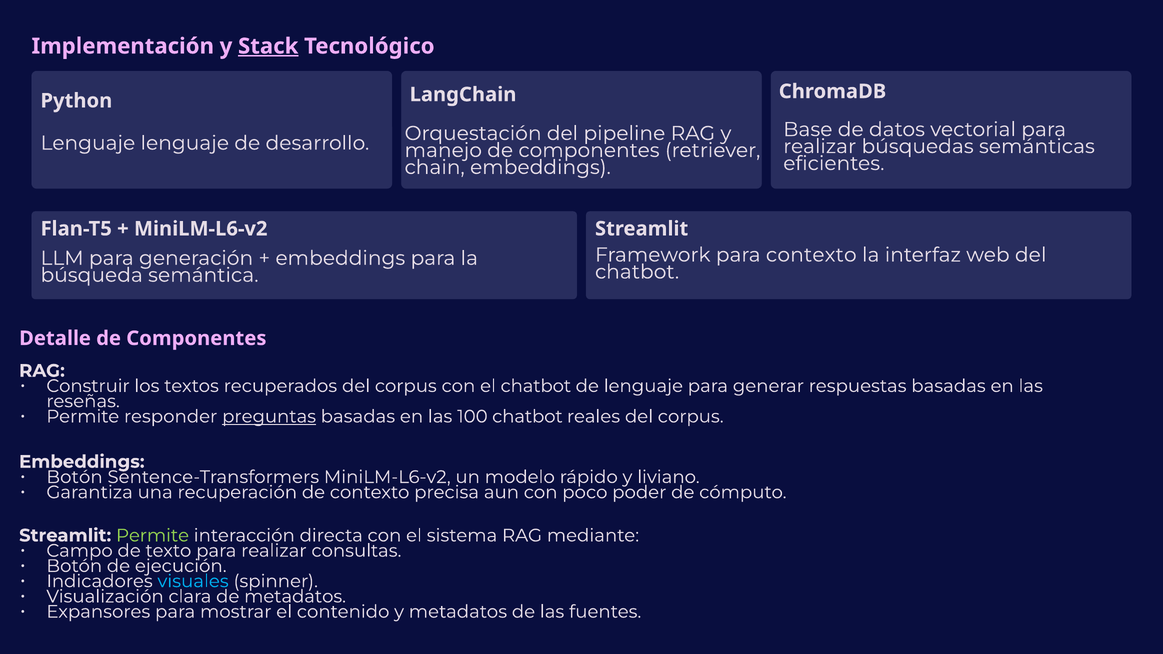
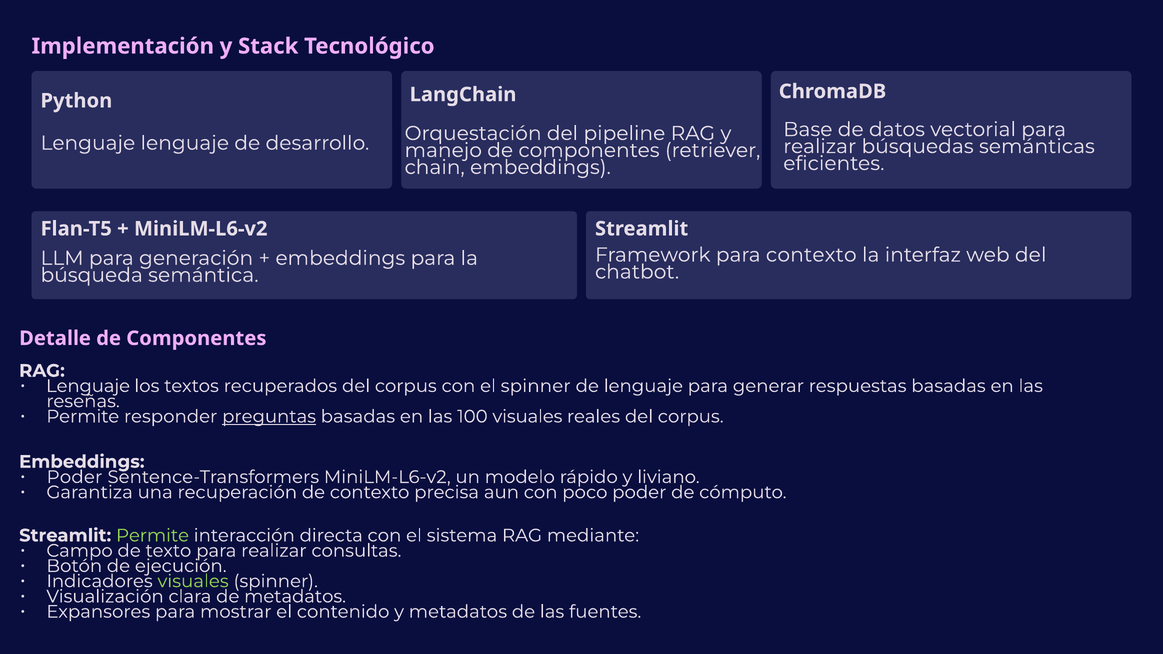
Stack underline: present -> none
Construir at (88, 386): Construir -> Lenguaje
el chatbot: chatbot -> spinner
100 chatbot: chatbot -> visuales
Botón at (75, 477): Botón -> Poder
visuales at (193, 581) colour: light blue -> light green
